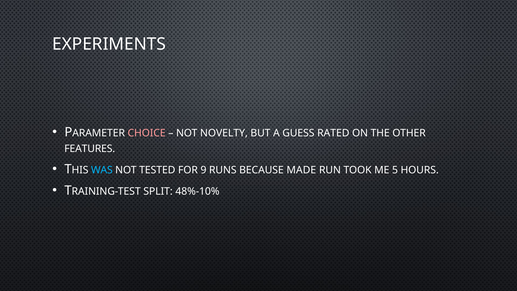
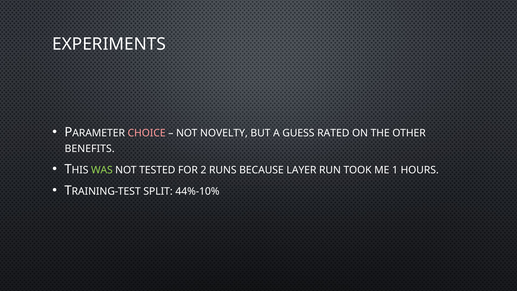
FEATURES: FEATURES -> BENEFITS
WAS colour: light blue -> light green
9: 9 -> 2
MADE: MADE -> LAYER
5: 5 -> 1
48%-10%: 48%-10% -> 44%-10%
